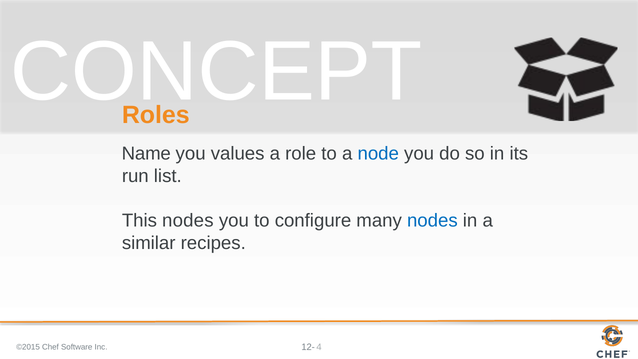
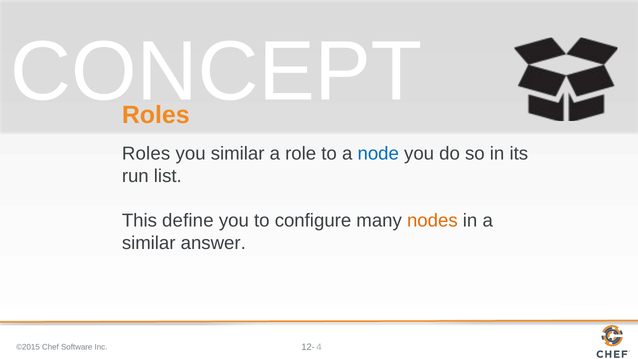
Name at (146, 154): Name -> Roles
you values: values -> similar
This nodes: nodes -> define
nodes at (432, 221) colour: blue -> orange
recipes: recipes -> answer
